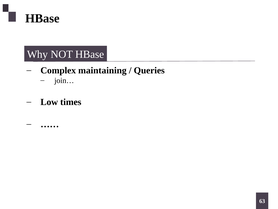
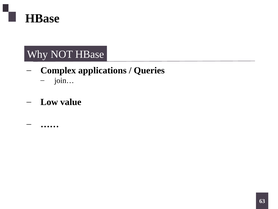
maintaining: maintaining -> applications
times: times -> value
